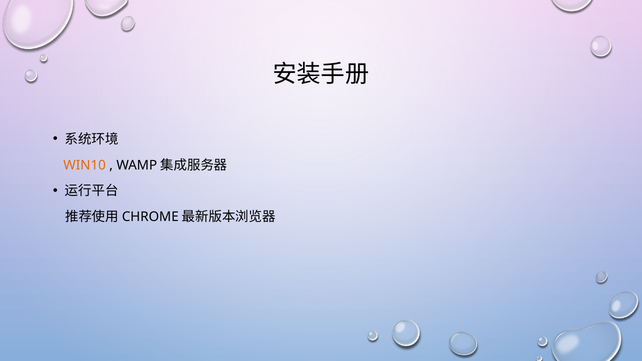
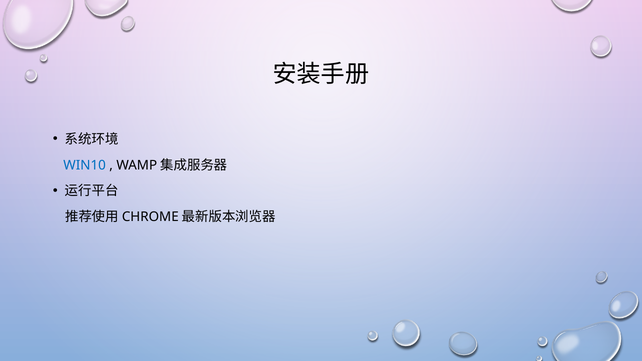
WIN10 colour: orange -> blue
